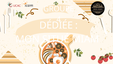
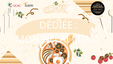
SITUÉ: SITUÉ -> DÉLAI
